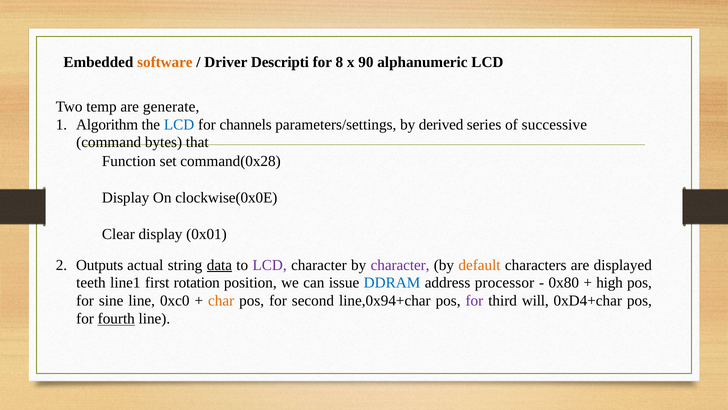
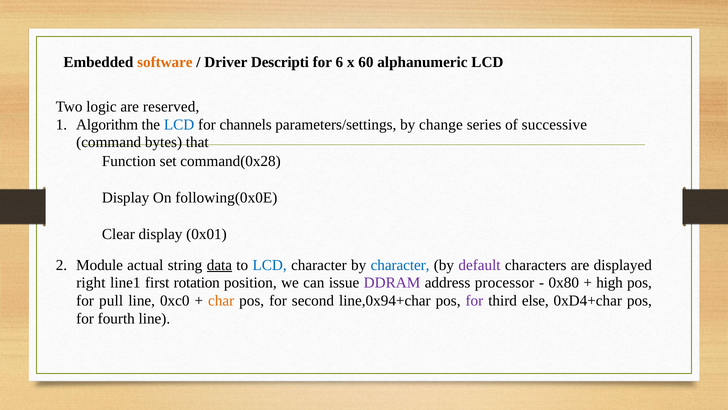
8: 8 -> 6
90: 90 -> 60
temp: temp -> logic
generate: generate -> reserved
derived: derived -> change
clockwise(0x0E: clockwise(0x0E -> following(0x0E
Outputs: Outputs -> Module
LCD at (270, 265) colour: purple -> blue
character at (400, 265) colour: purple -> blue
default colour: orange -> purple
teeth: teeth -> right
DDRAM colour: blue -> purple
sine: sine -> pull
will: will -> else
fourth underline: present -> none
